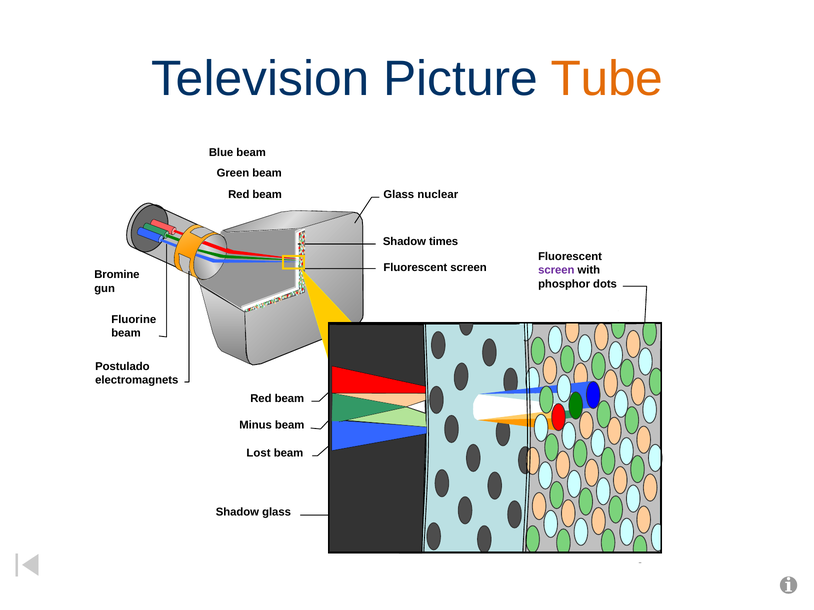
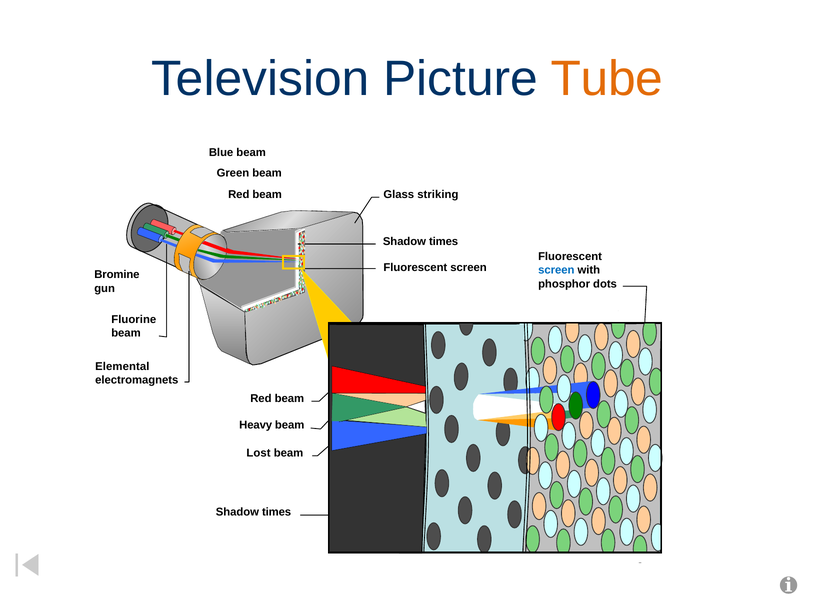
nuclear: nuclear -> striking
screen at (556, 270) colour: purple -> blue
Postulado: Postulado -> Elemental
Minus: Minus -> Heavy
glass at (277, 512): glass -> times
